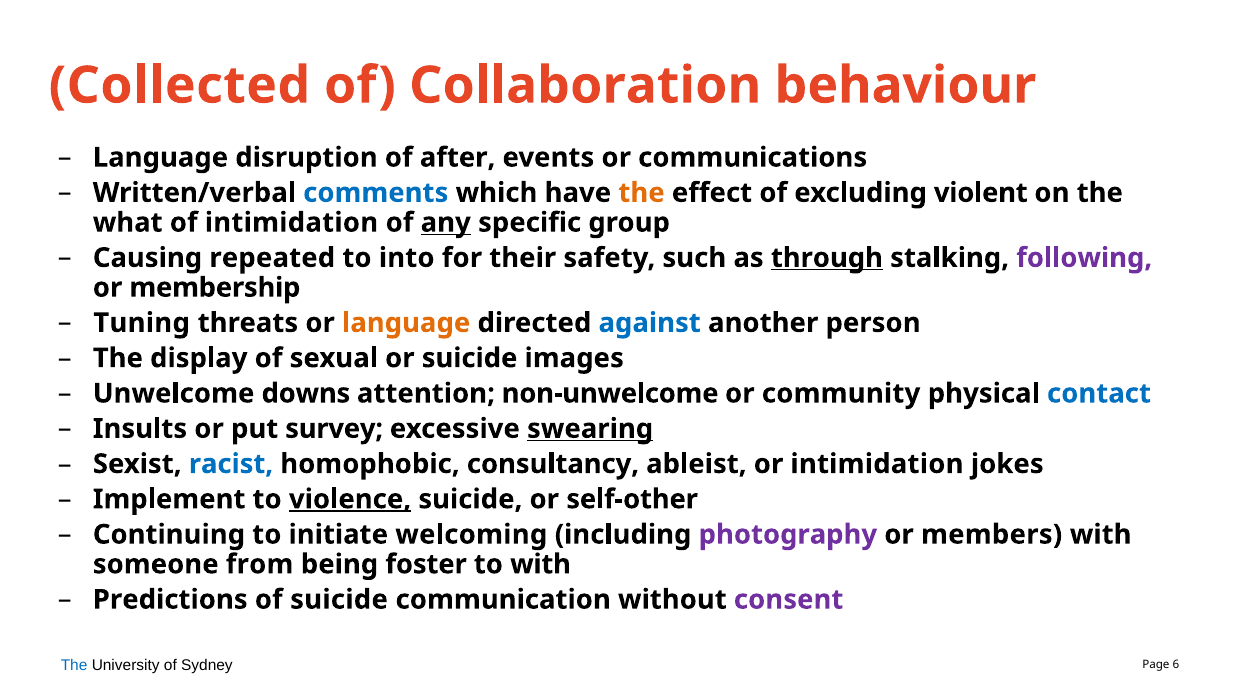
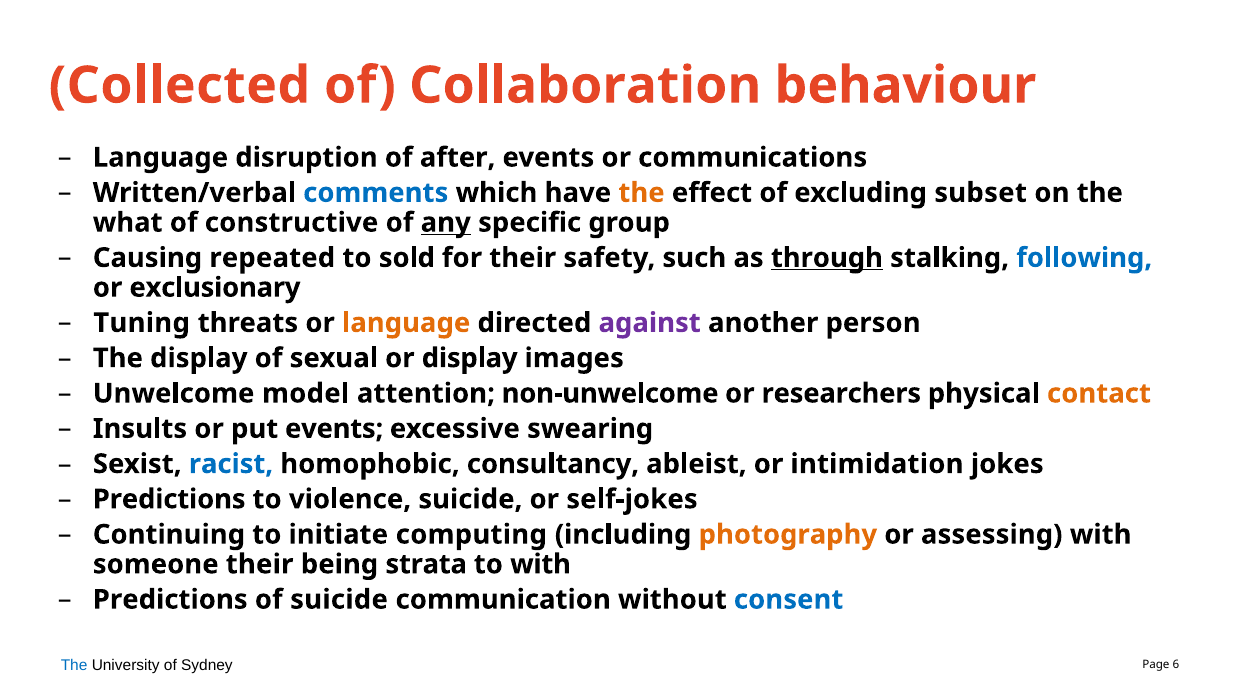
violent: violent -> subset
of intimidation: intimidation -> constructive
into: into -> sold
following colour: purple -> blue
membership: membership -> exclusionary
against colour: blue -> purple
or suicide: suicide -> display
downs: downs -> model
community: community -> researchers
contact colour: blue -> orange
put survey: survey -> events
swearing underline: present -> none
Implement at (169, 500): Implement -> Predictions
violence underline: present -> none
self-other: self-other -> self-jokes
welcoming: welcoming -> computing
photography colour: purple -> orange
members: members -> assessing
someone from: from -> their
foster: foster -> strata
consent colour: purple -> blue
